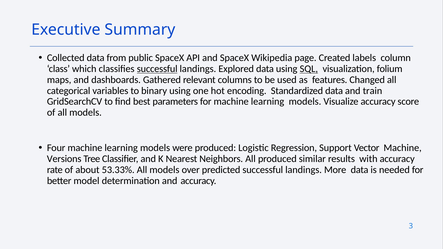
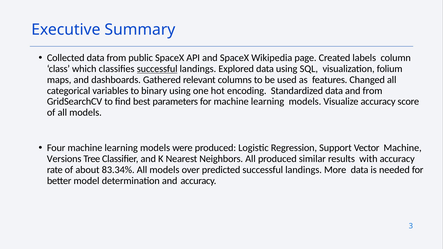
SQL underline: present -> none
and train: train -> from
53.33%: 53.33% -> 83.34%
